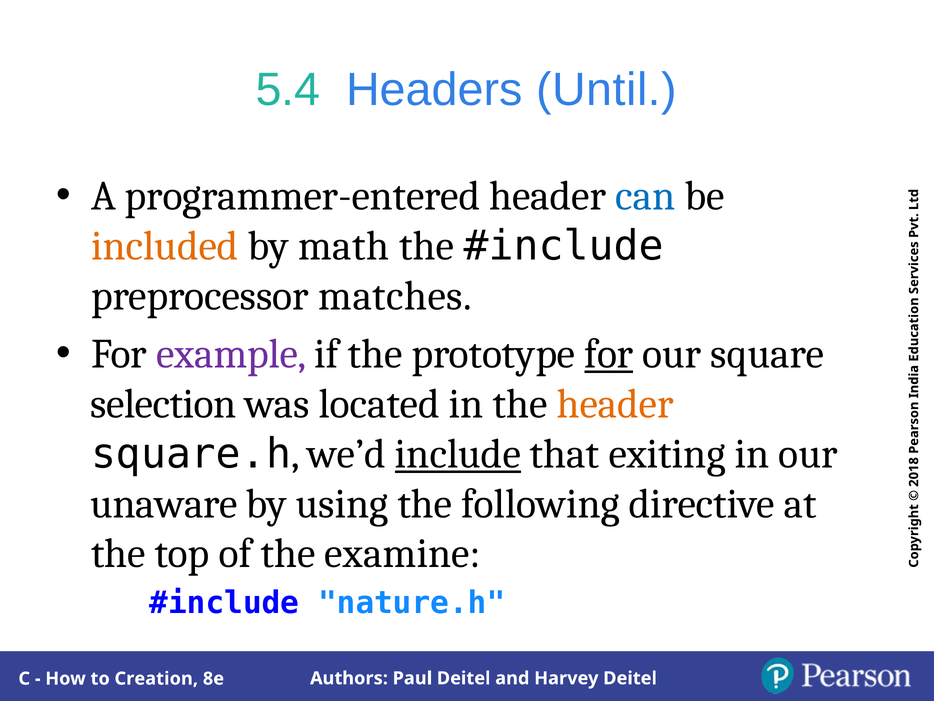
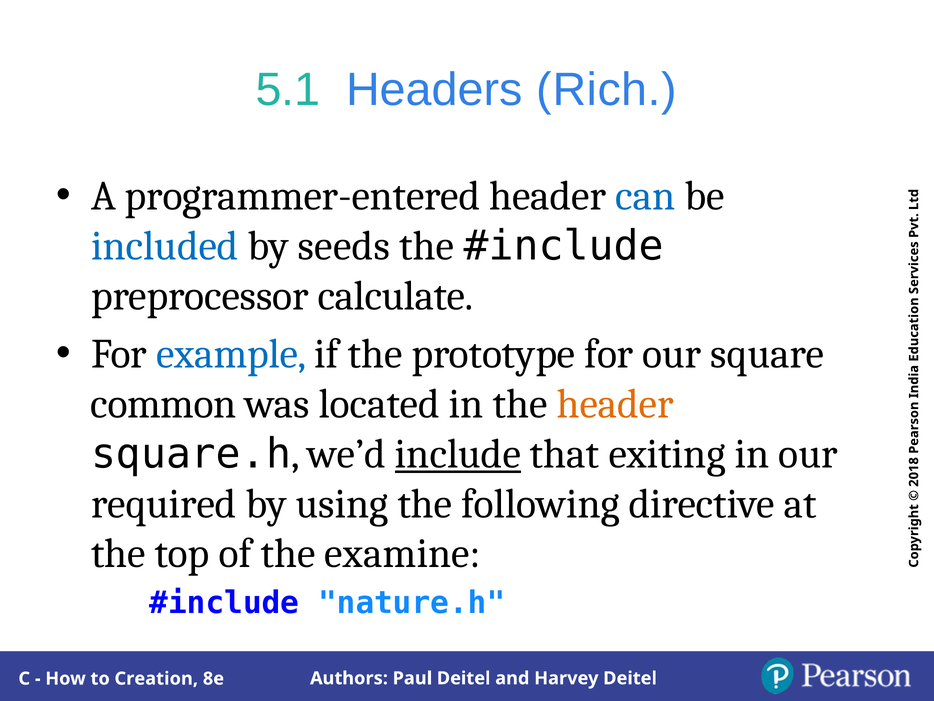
5.4: 5.4 -> 5.1
Until: Until -> Rich
included colour: orange -> blue
math: math -> seeds
matches: matches -> calculate
example colour: purple -> blue
for at (609, 354) underline: present -> none
selection: selection -> common
unaware: unaware -> required
